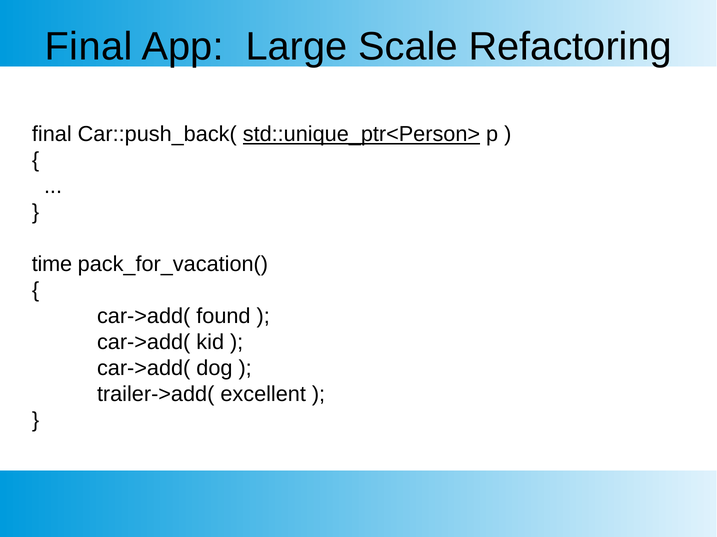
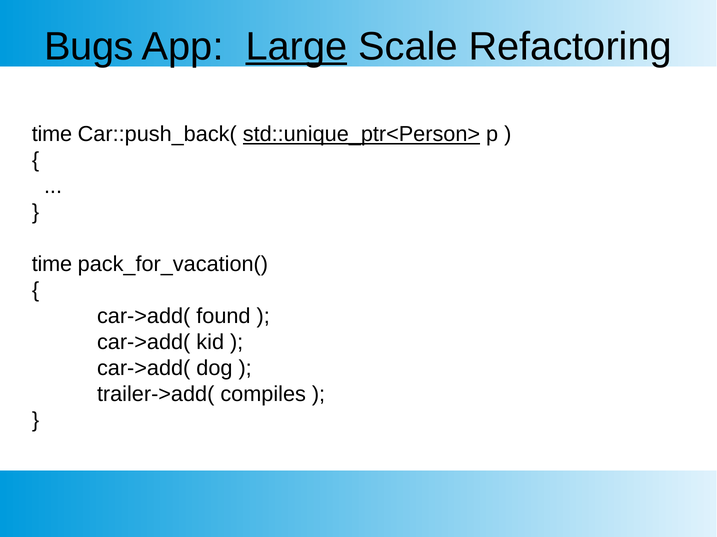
Final at (89, 47): Final -> Bugs
Large underline: none -> present
final at (52, 135): final -> time
excellent: excellent -> compiles
